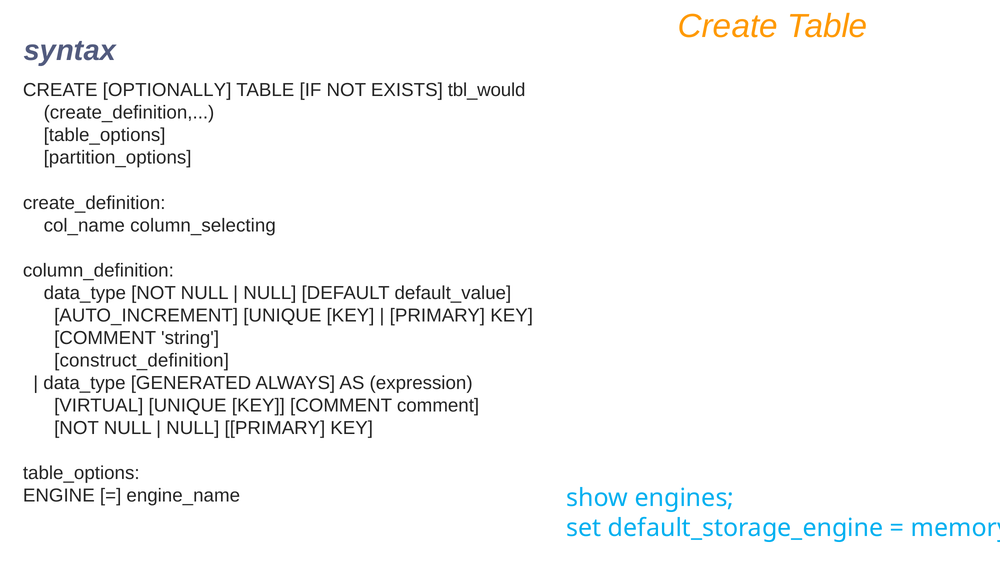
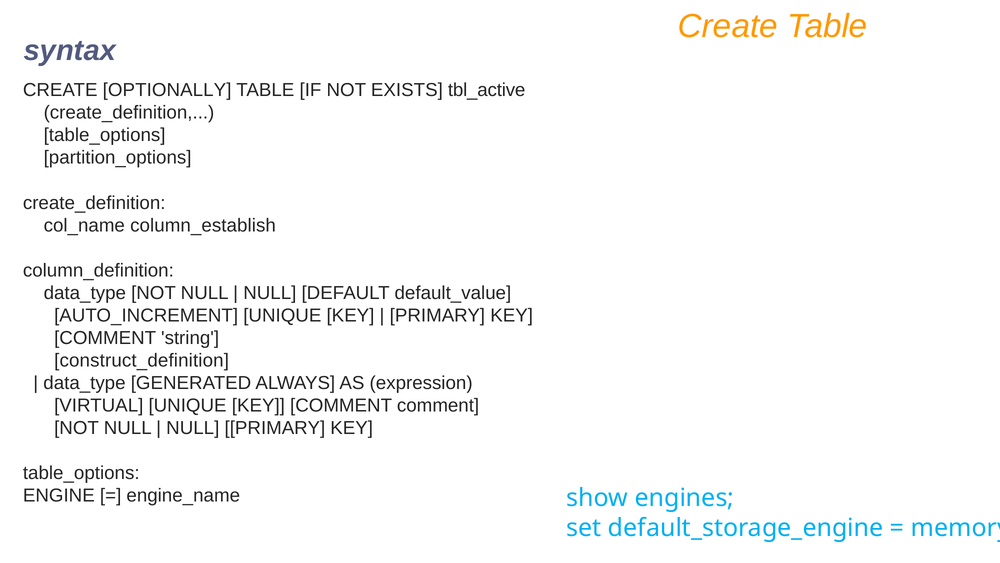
tbl_would: tbl_would -> tbl_active
column_selecting: column_selecting -> column_establish
